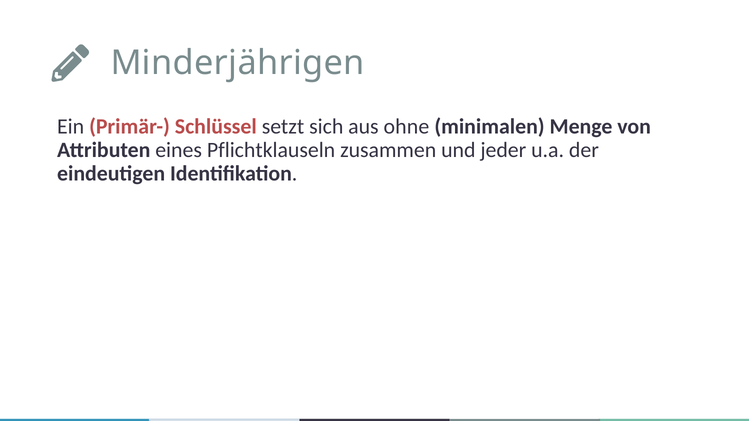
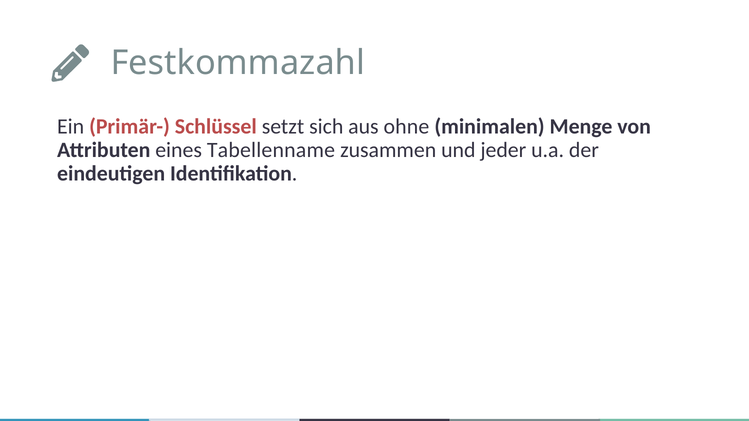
Minderjährigen: Minderjährigen -> Festkommazahl
Pflichtklauseln: Pflichtklauseln -> Tabellenname
